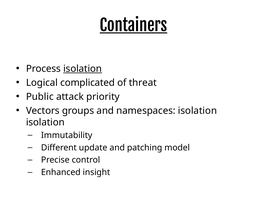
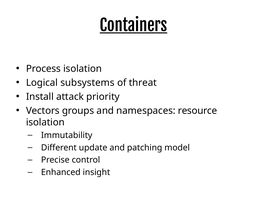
isolation at (83, 68) underline: present -> none
complicated: complicated -> subsystems
Public: Public -> Install
namespaces isolation: isolation -> resource
